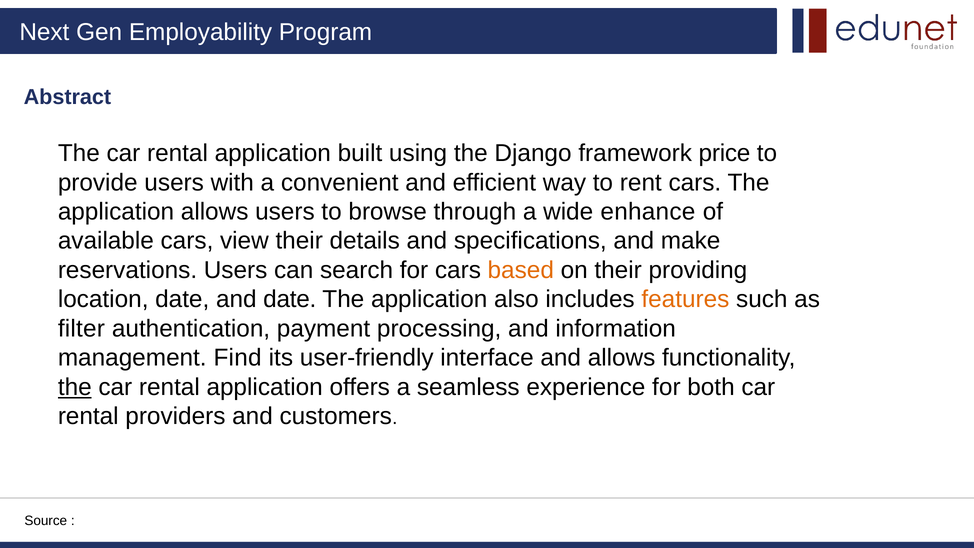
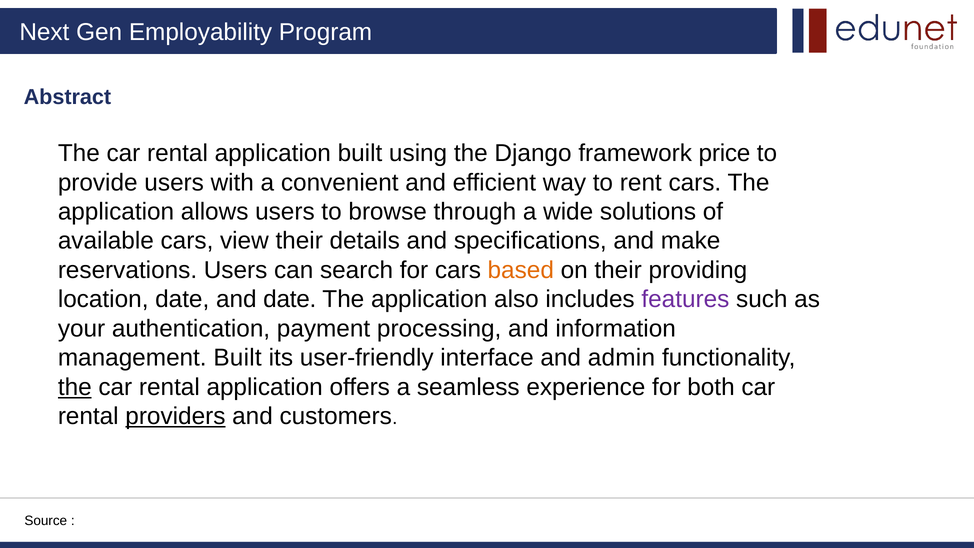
enhance: enhance -> solutions
features colour: orange -> purple
filter: filter -> your
management Find: Find -> Built
and allows: allows -> admin
providers underline: none -> present
